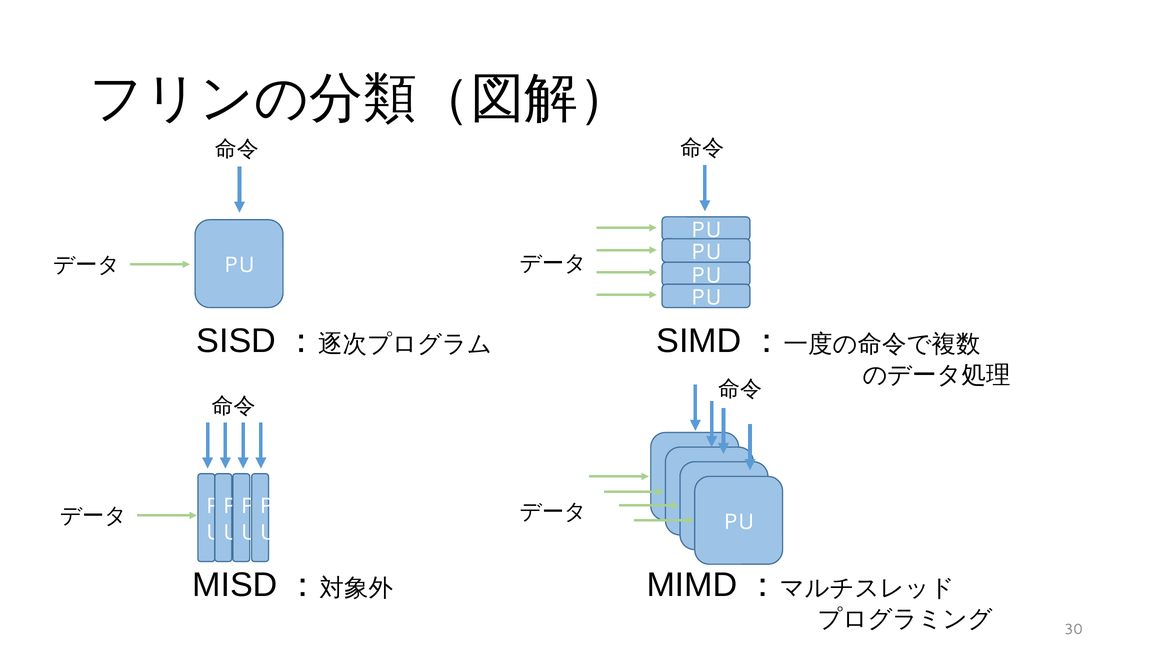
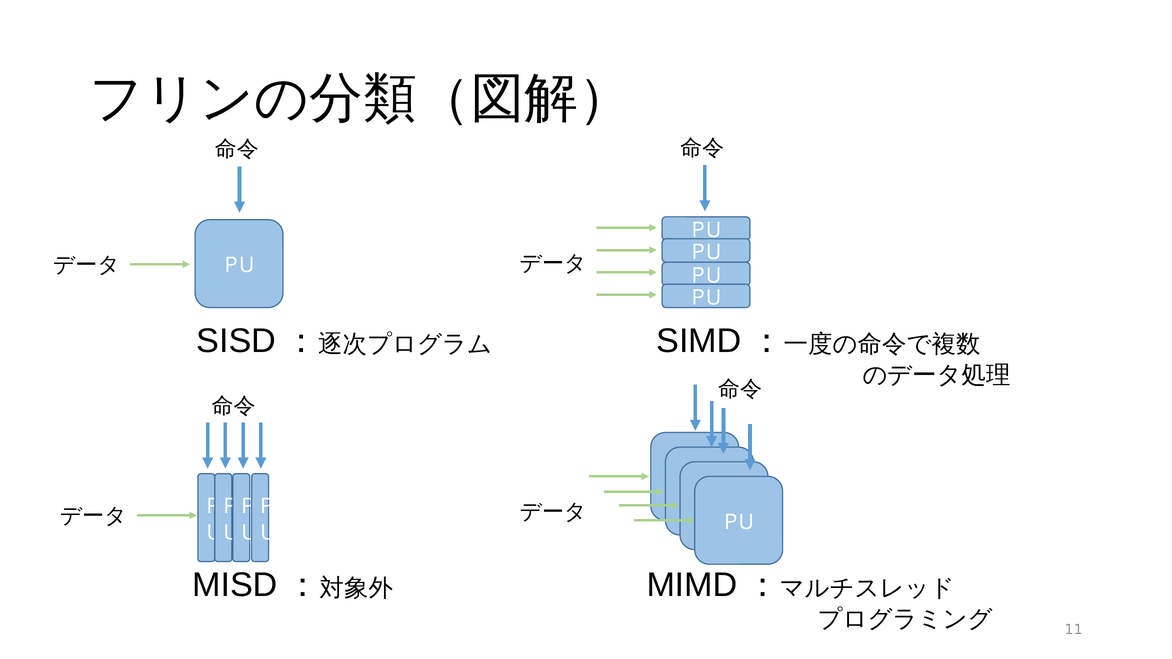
30: 30 -> 11
